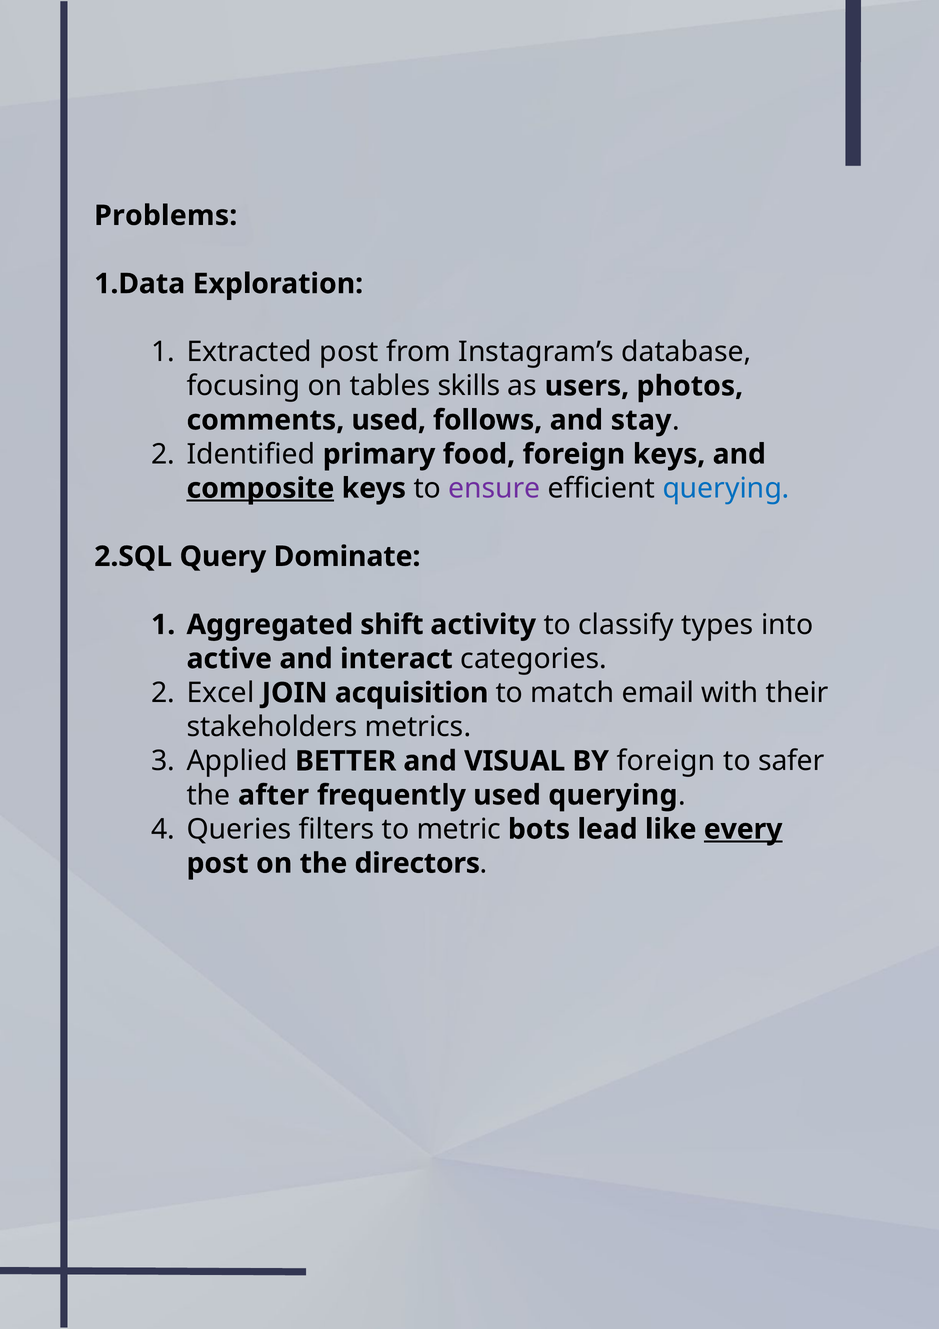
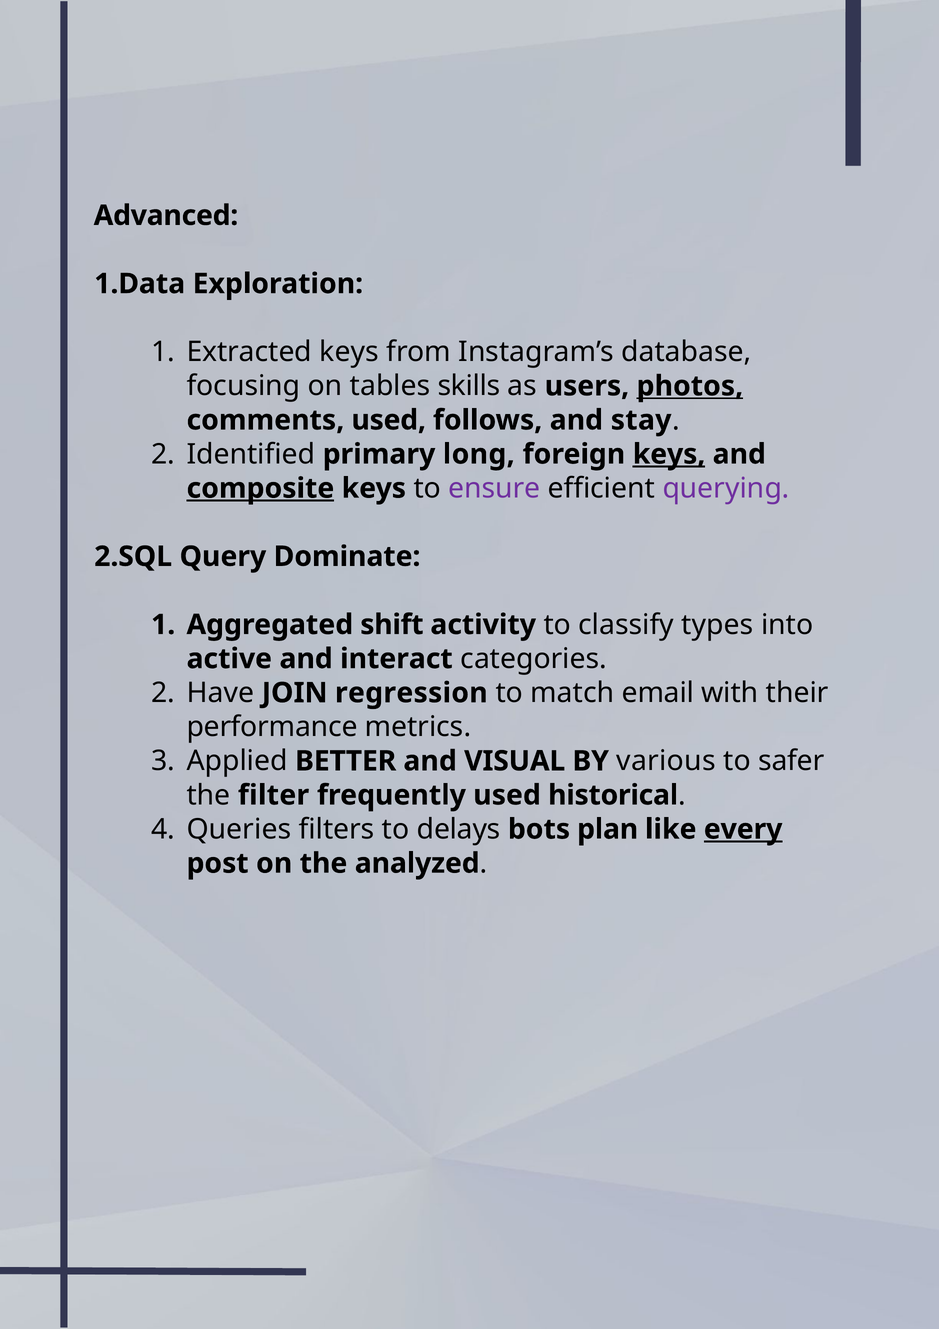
Problems: Problems -> Advanced
Extracted post: post -> keys
photos underline: none -> present
food: food -> long
keys at (669, 454) underline: none -> present
querying at (726, 488) colour: blue -> purple
Excel: Excel -> Have
acquisition: acquisition -> regression
stakeholders: stakeholders -> performance
BY foreign: foreign -> various
after: after -> filter
used querying: querying -> historical
metric: metric -> delays
lead: lead -> plan
directors: directors -> analyzed
